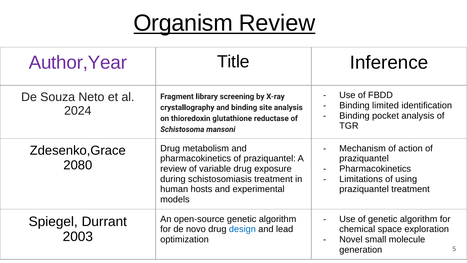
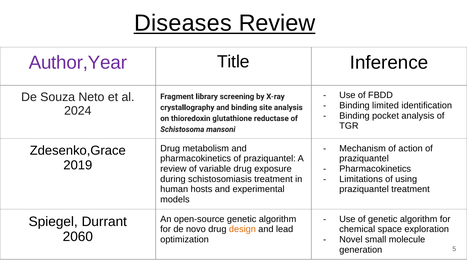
Organism: Organism -> Diseases
2080: 2080 -> 2019
design colour: blue -> orange
2003: 2003 -> 2060
